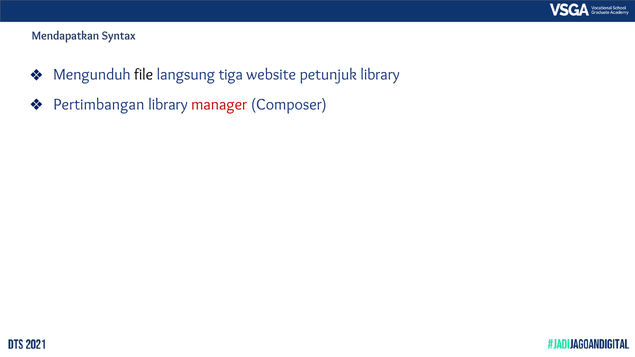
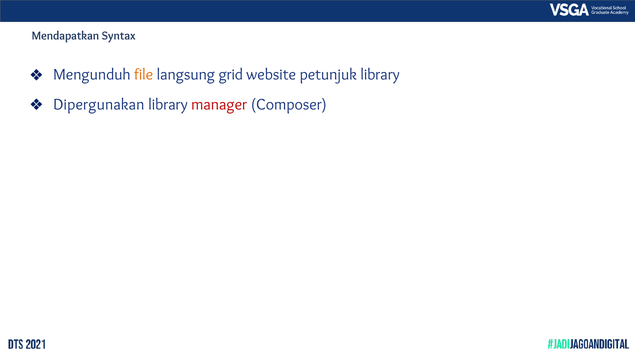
file colour: black -> orange
tiga: tiga -> grid
Pertimbangan: Pertimbangan -> Dipergunakan
